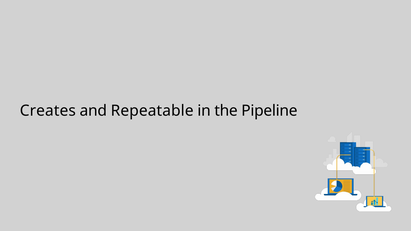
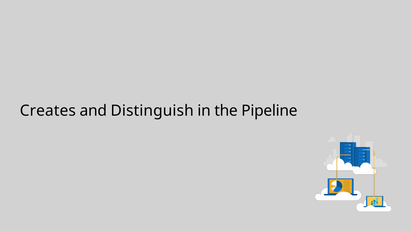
Repeatable: Repeatable -> Distinguish
